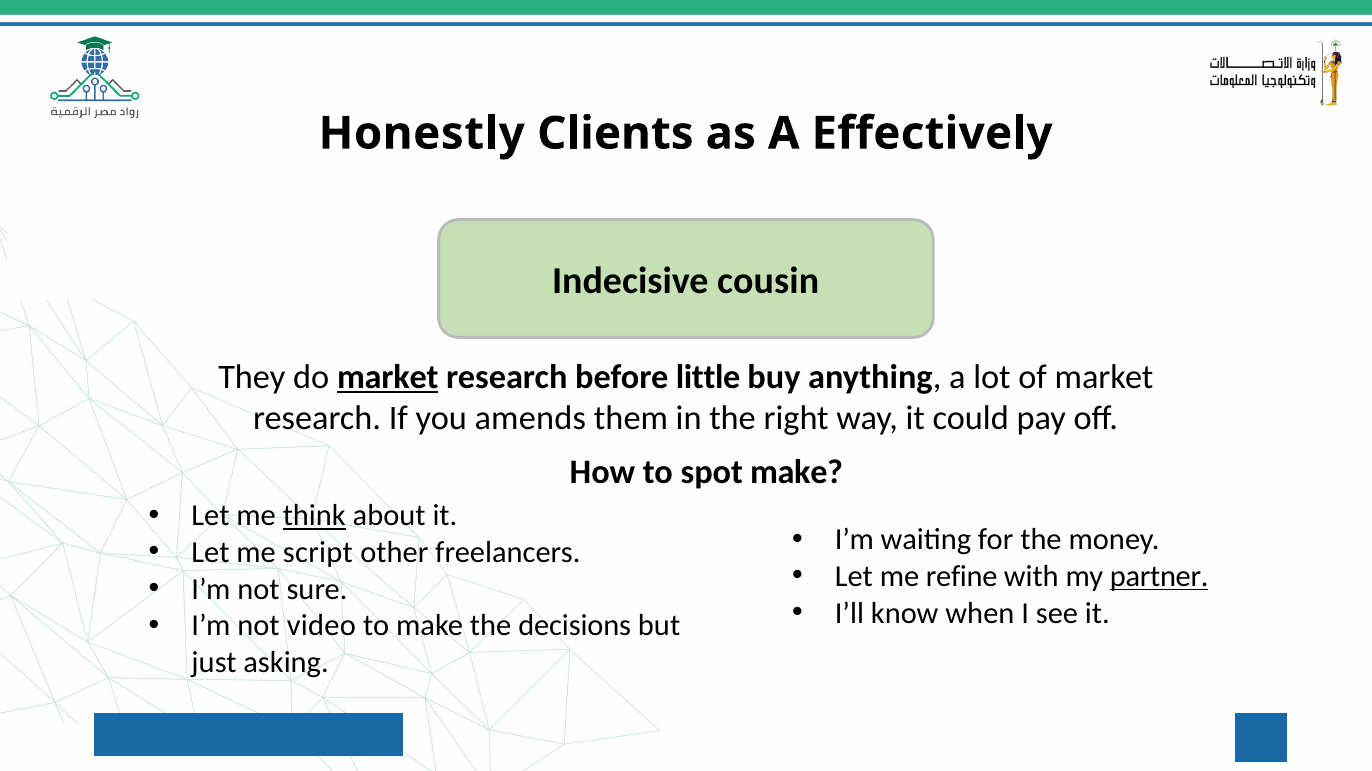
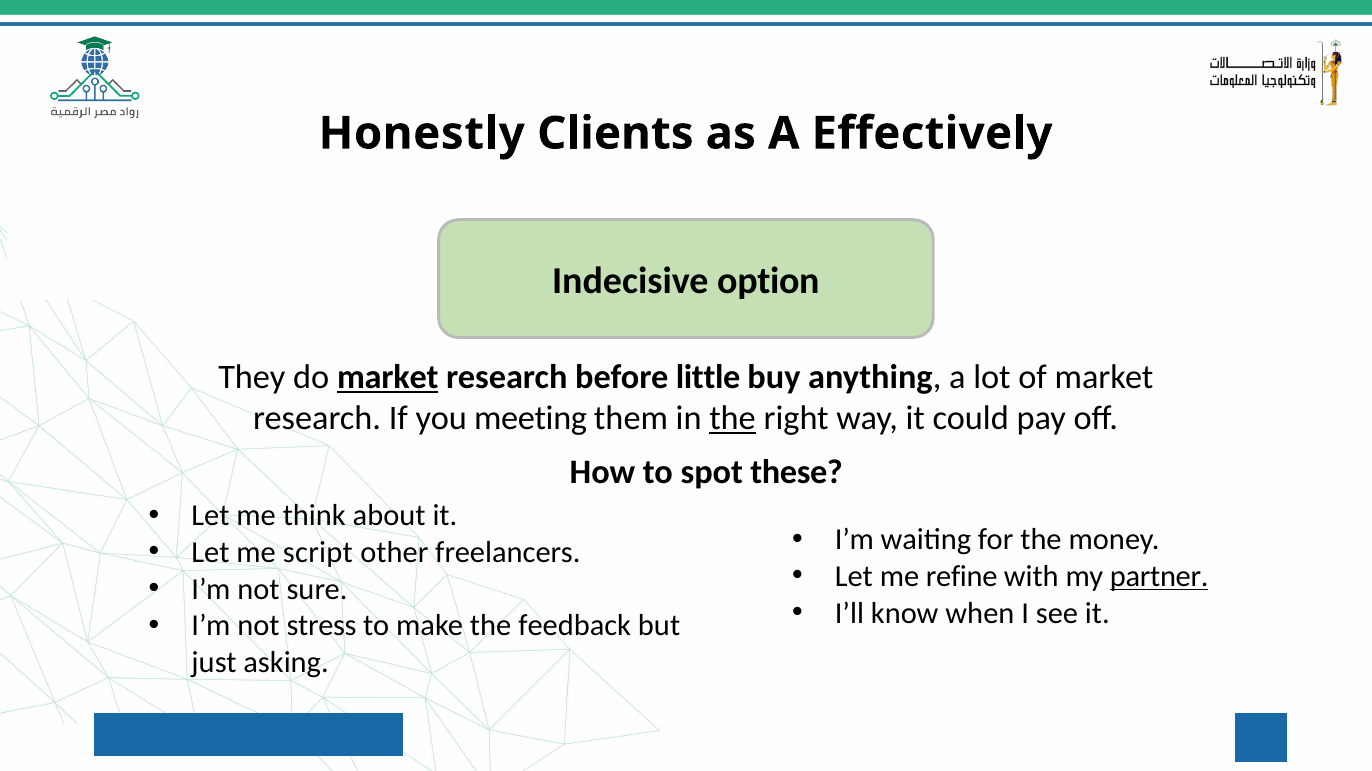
cousin: cousin -> option
amends: amends -> meeting
the at (733, 419) underline: none -> present
spot make: make -> these
think underline: present -> none
video: video -> stress
decisions: decisions -> feedback
